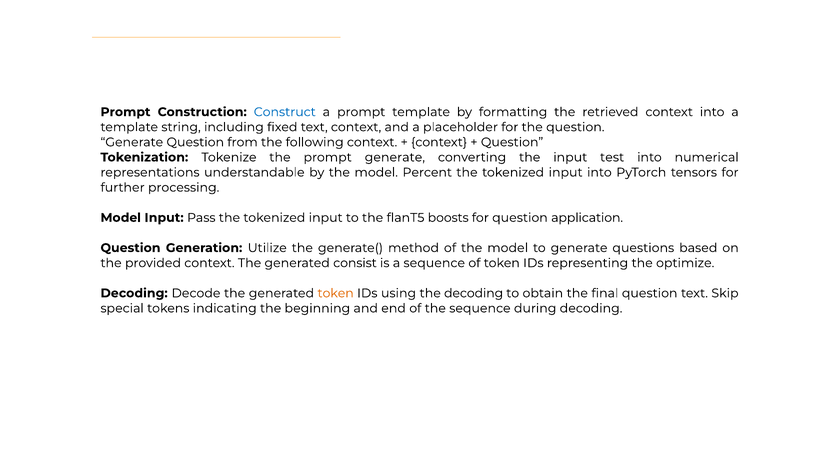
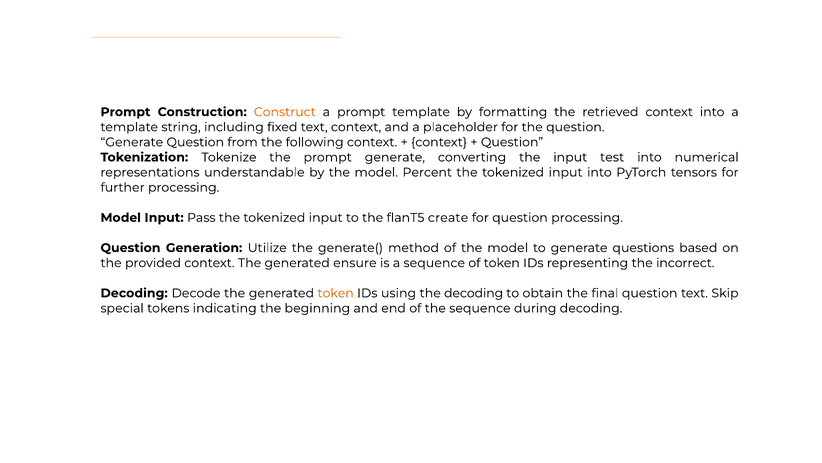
Construct colour: blue -> orange
boosts: boosts -> create
question application: application -> processing
consist: consist -> ensure
optimize: optimize -> incorrect
